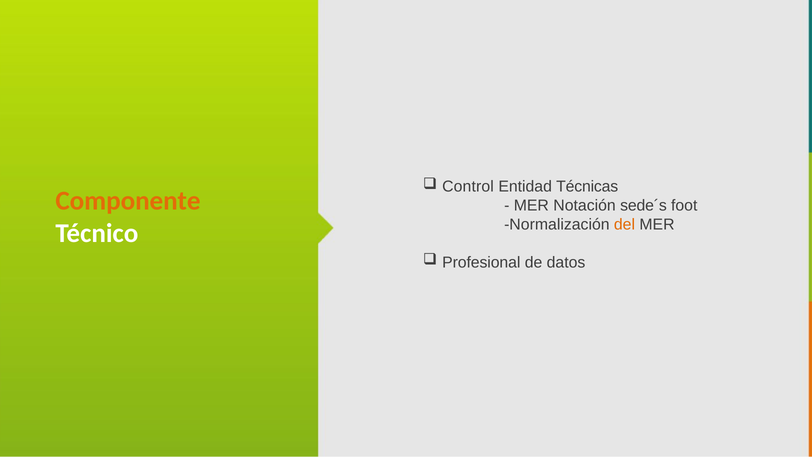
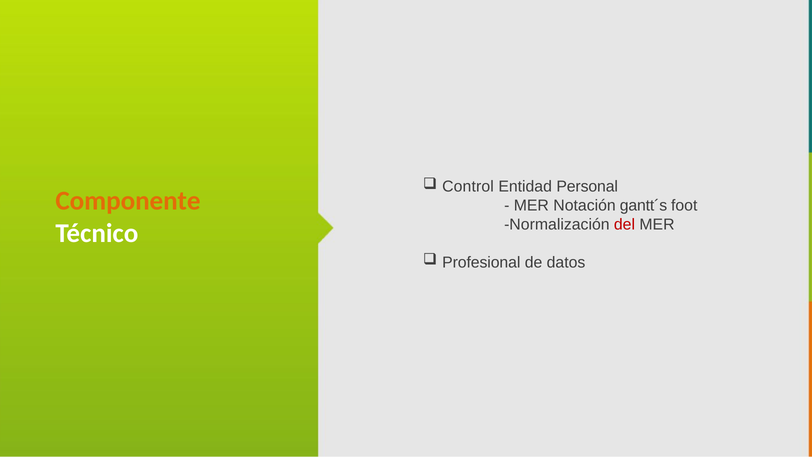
Técnicas: Técnicas -> Personal
sede´s: sede´s -> gantt´s
del colour: orange -> red
